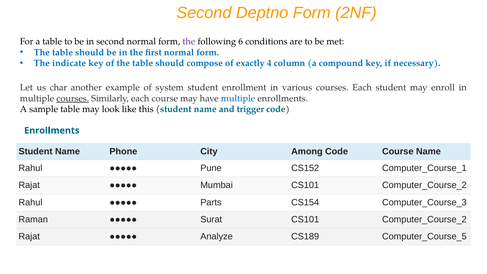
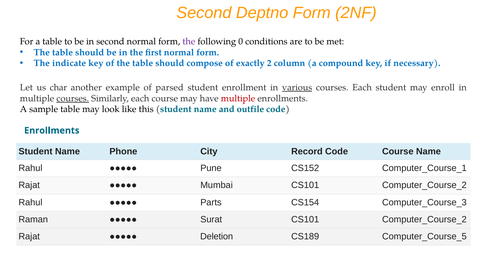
6: 6 -> 0
4: 4 -> 2
system: system -> parsed
various underline: none -> present
multiple at (238, 98) colour: blue -> red
trigger: trigger -> outfile
Among: Among -> Record
Analyze: Analyze -> Deletion
